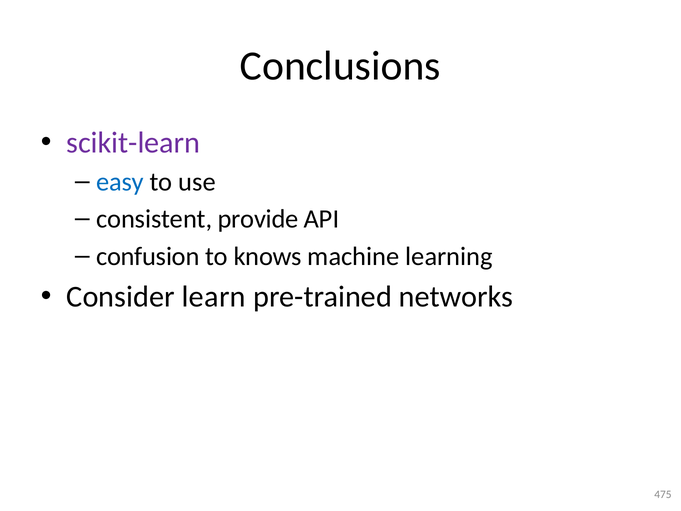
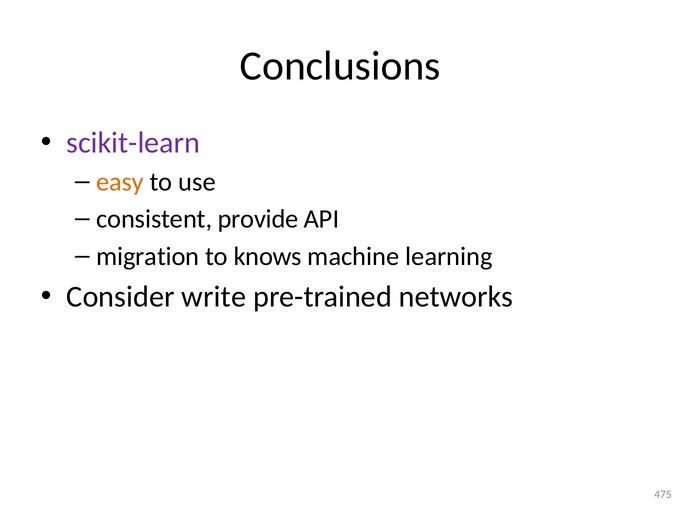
easy colour: blue -> orange
confusion: confusion -> migration
learn: learn -> write
